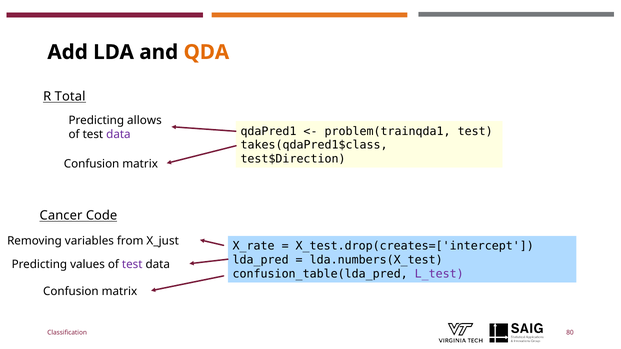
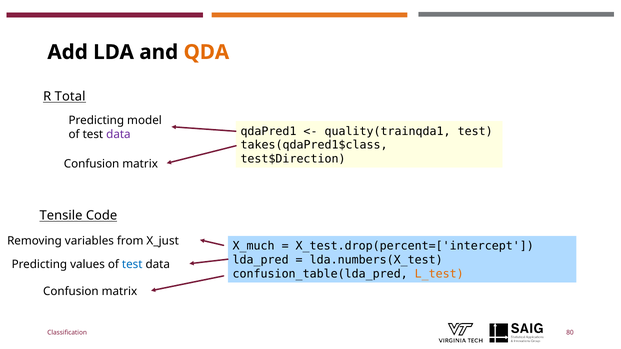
allows: allows -> model
problem(trainqda1: problem(trainqda1 -> quality(trainqda1
Cancer: Cancer -> Tensile
X_rate: X_rate -> X_much
X_test.drop(creates=['intercept: X_test.drop(creates=['intercept -> X_test.drop(percent=['intercept
test at (132, 265) colour: purple -> blue
L_test colour: purple -> orange
